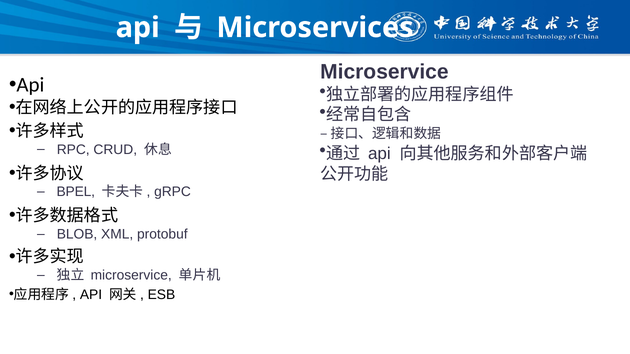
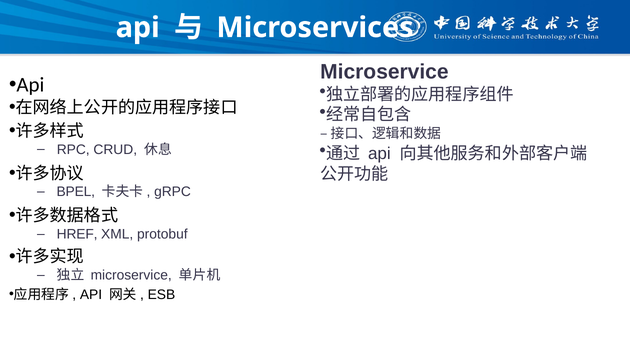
BLOB: BLOB -> HREF
